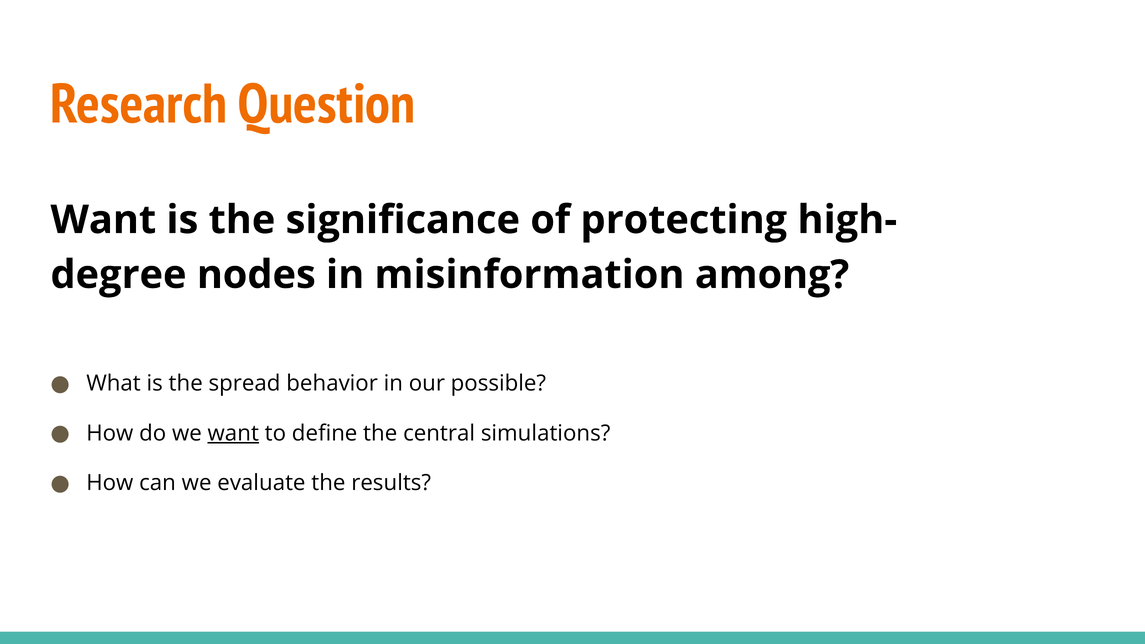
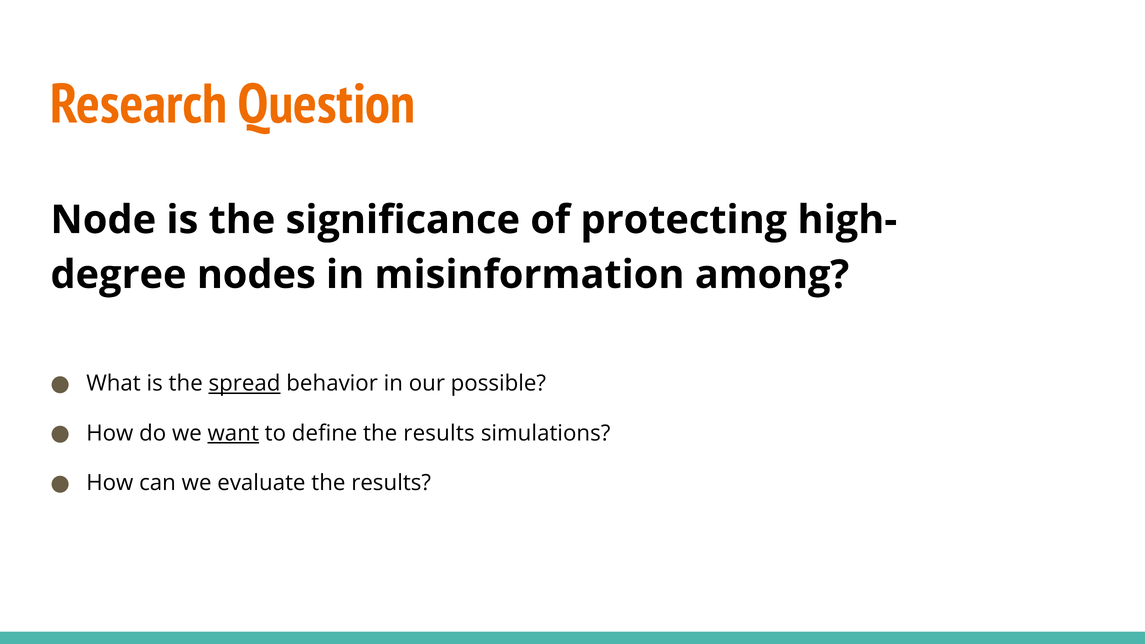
Want at (103, 220): Want -> Node
spread underline: none -> present
define the central: central -> results
